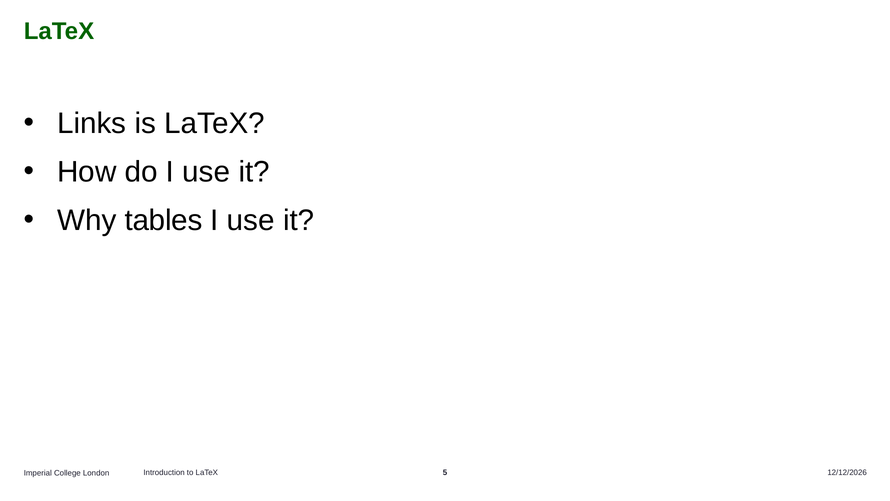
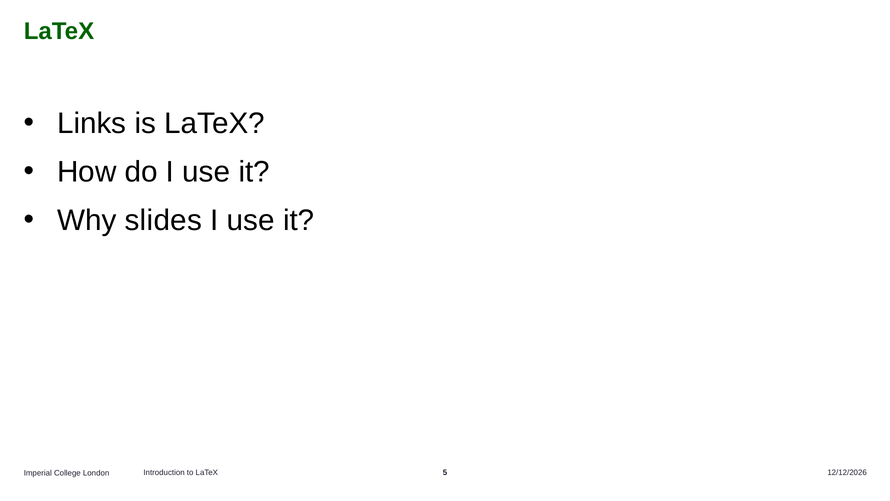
tables: tables -> slides
